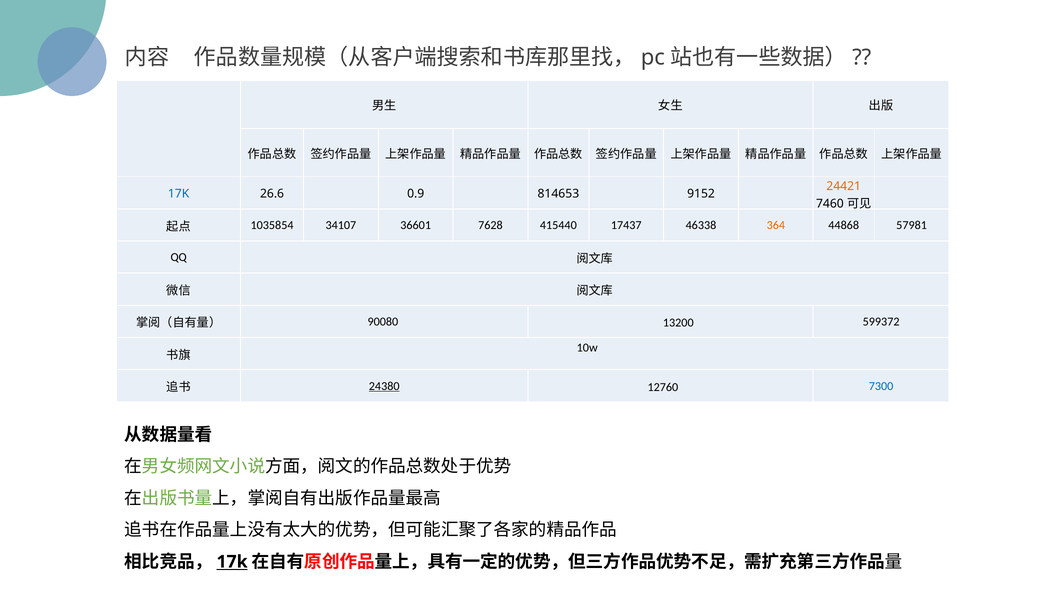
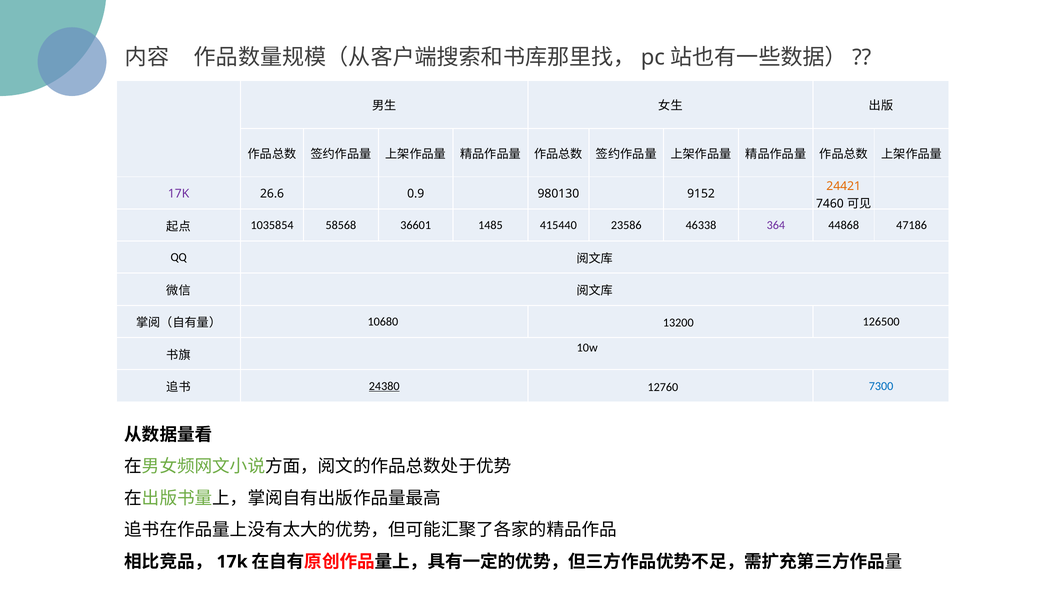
17K at (179, 194) colour: blue -> purple
814653: 814653 -> 980130
34107: 34107 -> 58568
7628: 7628 -> 1485
17437: 17437 -> 23586
364 colour: orange -> purple
57981: 57981 -> 47186
90080: 90080 -> 10680
599372: 599372 -> 126500
17k at (232, 562) underline: present -> none
